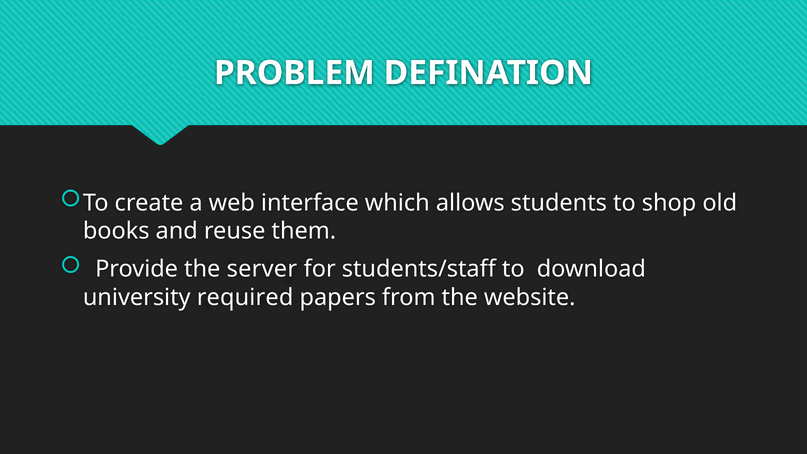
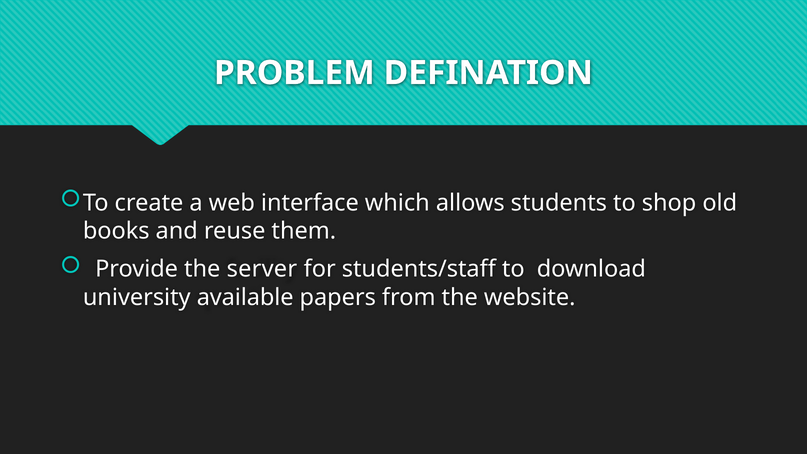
required: required -> available
